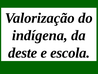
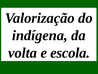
deste: deste -> volta
